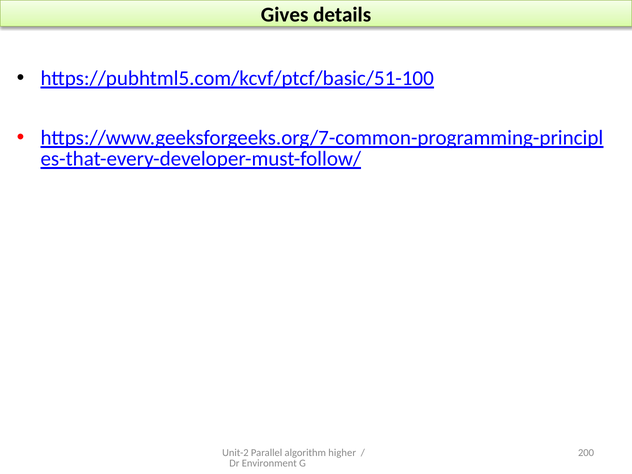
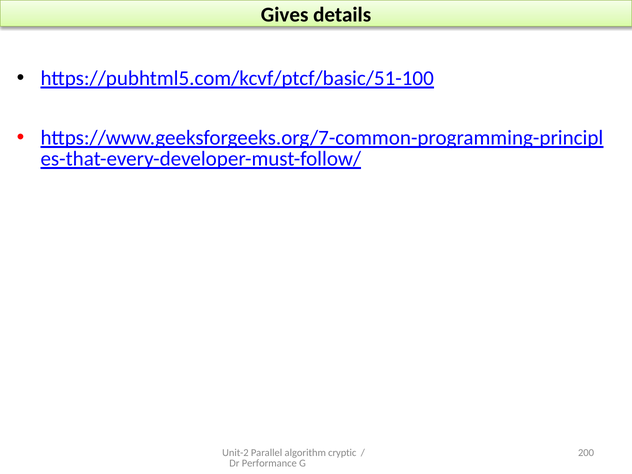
higher: higher -> cryptic
Environment: Environment -> Performance
